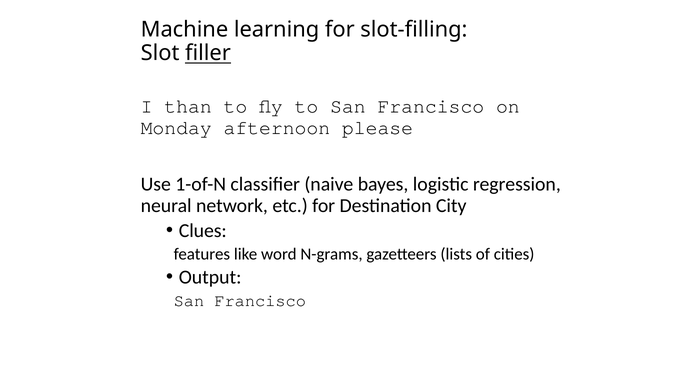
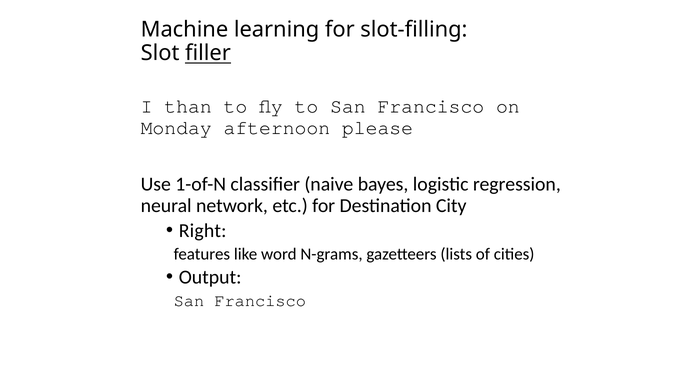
Clues: Clues -> Right
